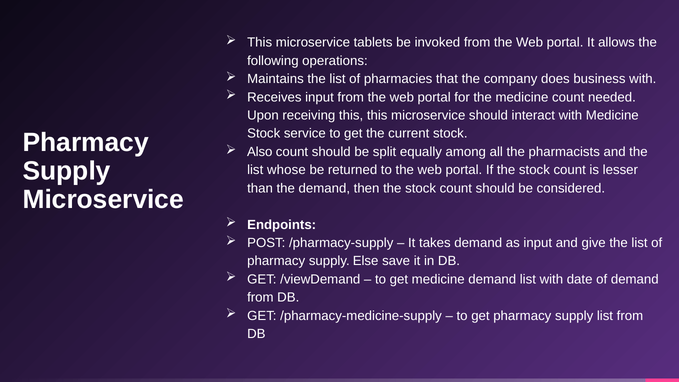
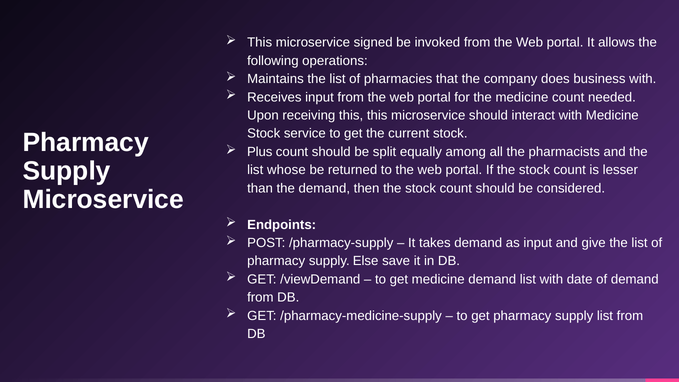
tablets: tablets -> signed
Also: Also -> Plus
